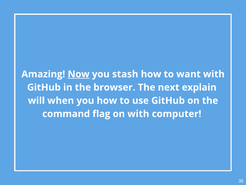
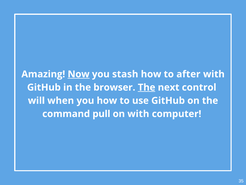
want: want -> after
The at (147, 87) underline: none -> present
explain: explain -> control
flag: flag -> pull
